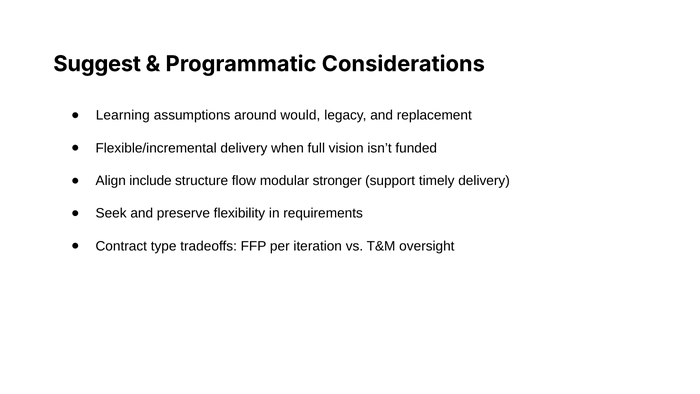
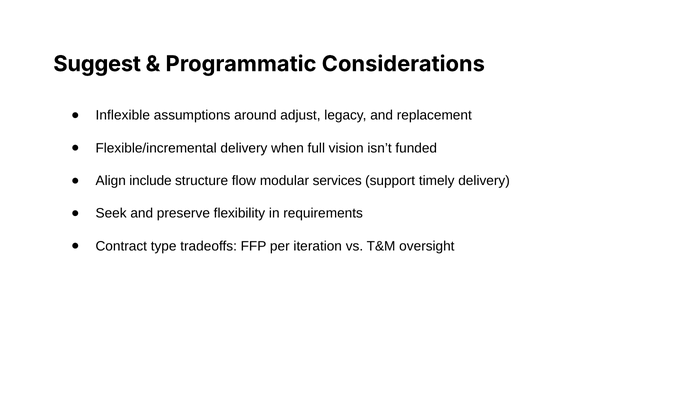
Learning: Learning -> Inflexible
would: would -> adjust
stronger: stronger -> services
